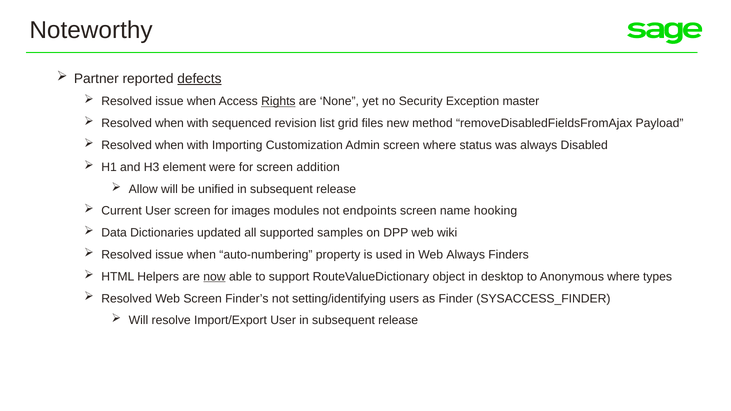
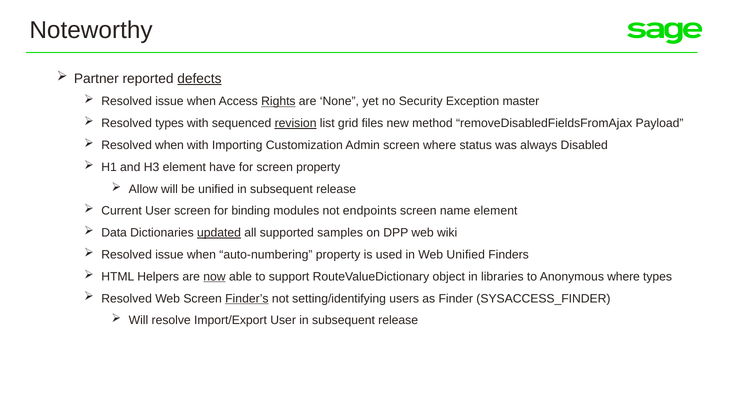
when at (169, 123): when -> types
revision underline: none -> present
were: were -> have
screen addition: addition -> property
images: images -> binding
name hooking: hooking -> element
updated underline: none -> present
Web Always: Always -> Unified
desktop: desktop -> libraries
Finder’s underline: none -> present
